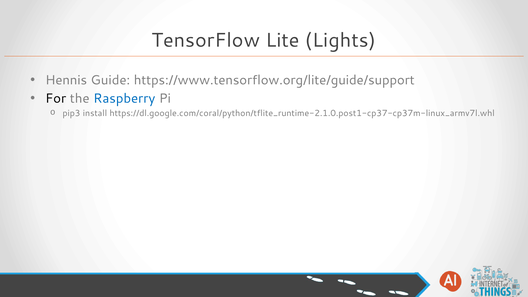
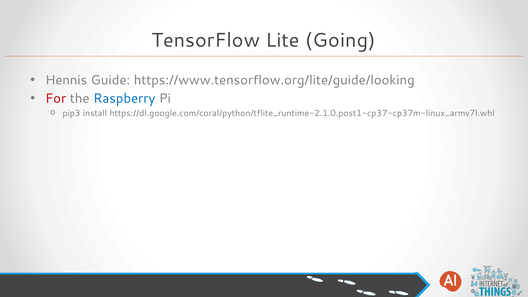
Lights: Lights -> Going
https://www.tensorflow.org/lite/guide/support: https://www.tensorflow.org/lite/guide/support -> https://www.tensorflow.org/lite/guide/looking
For colour: black -> red
